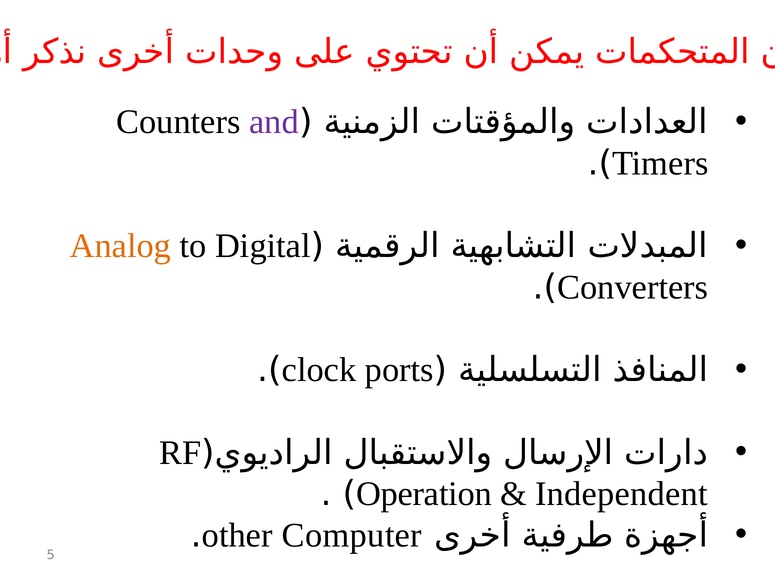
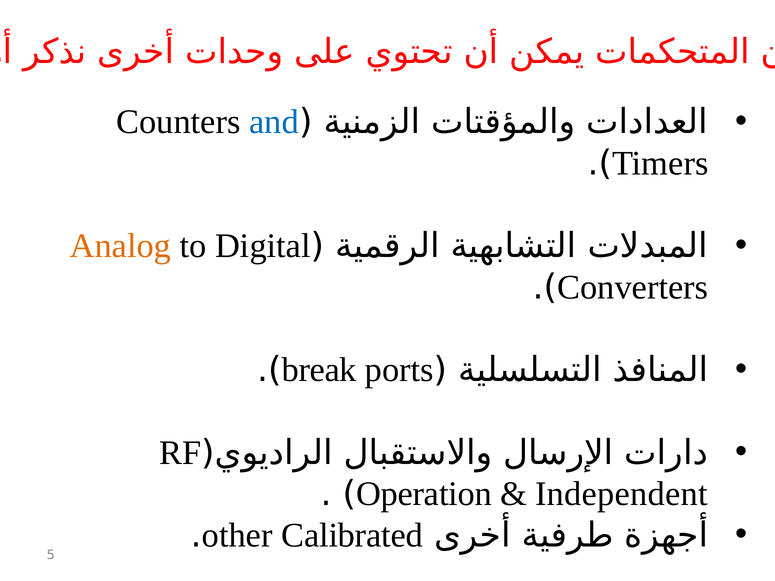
and colour: purple -> blue
clock: clock -> break
Computer: Computer -> Calibrated
